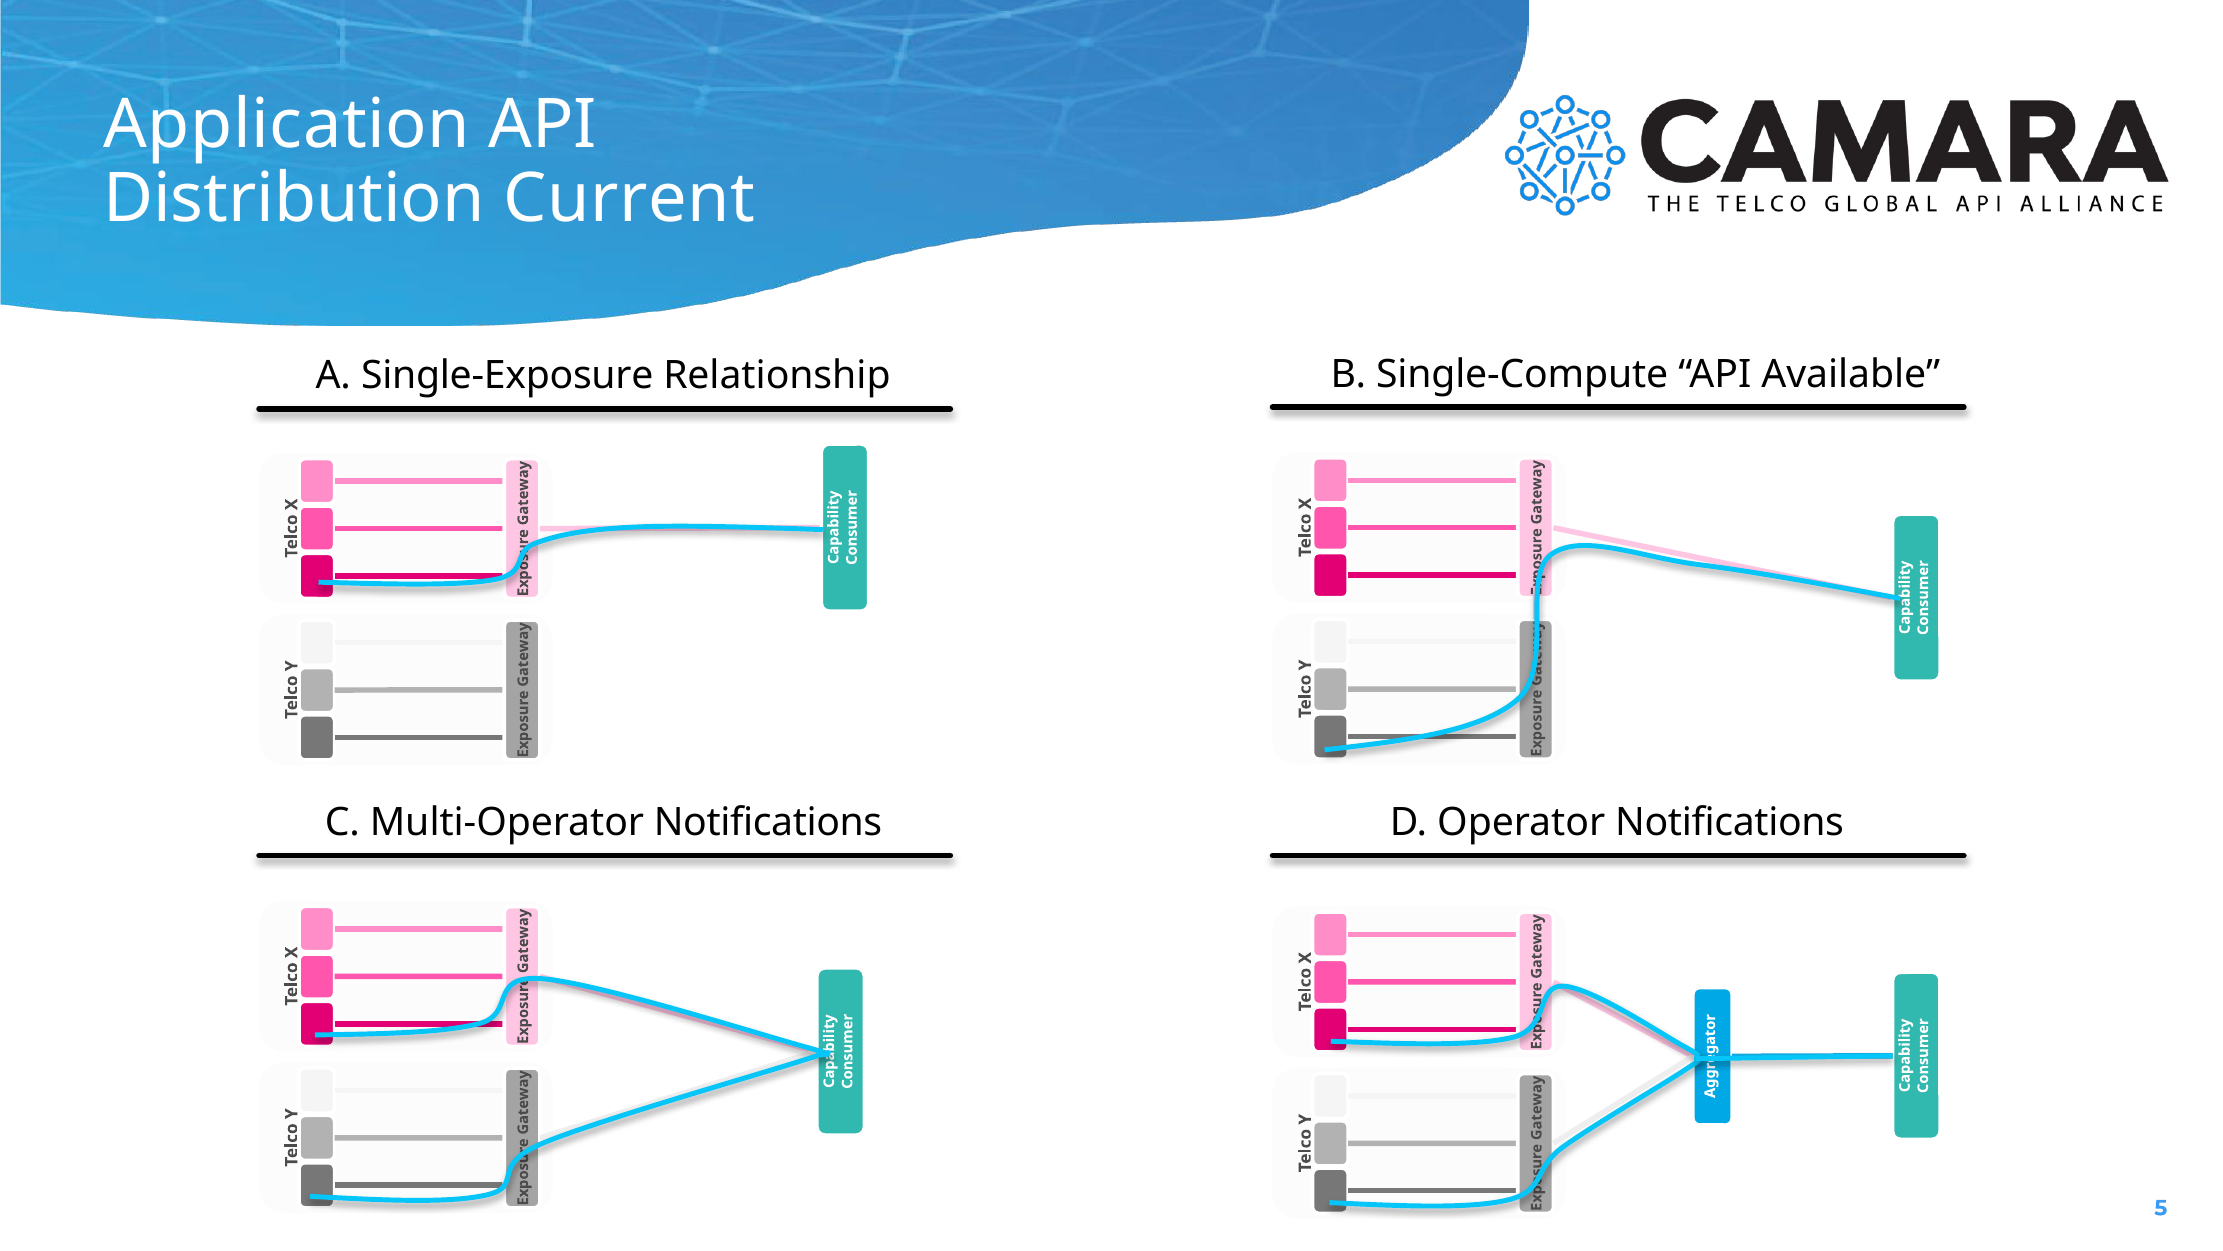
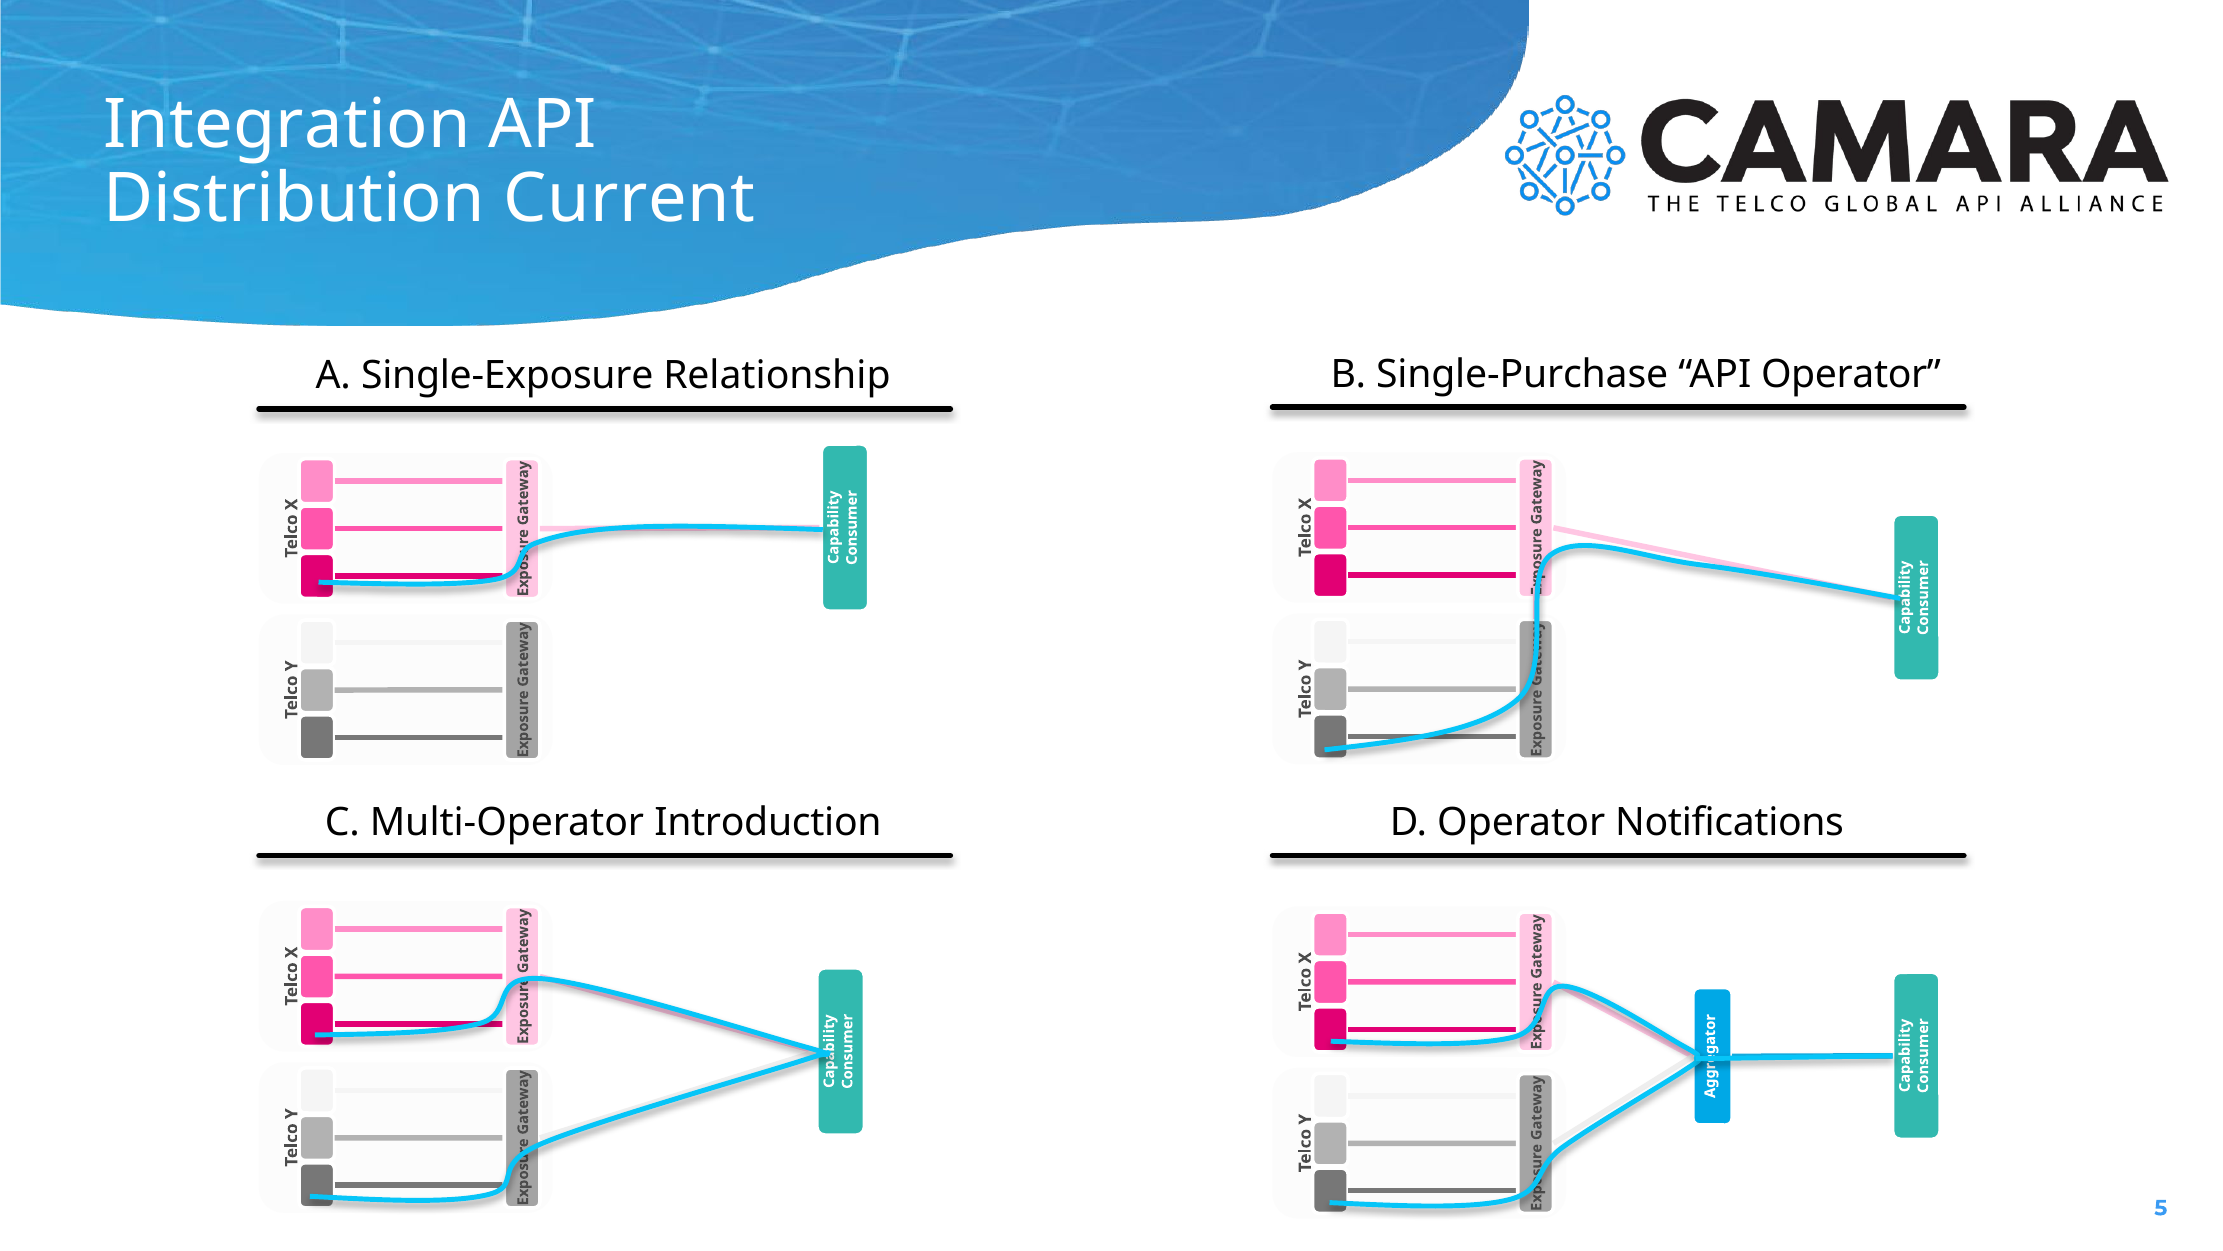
Application: Application -> Integration
Single-Compute: Single-Compute -> Single-Purchase
API Available: Available -> Operator
Multi-Operator Notifications: Notifications -> Introduction
